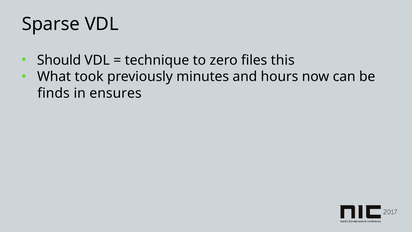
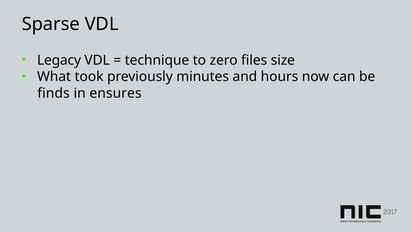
Should: Should -> Legacy
this: this -> size
